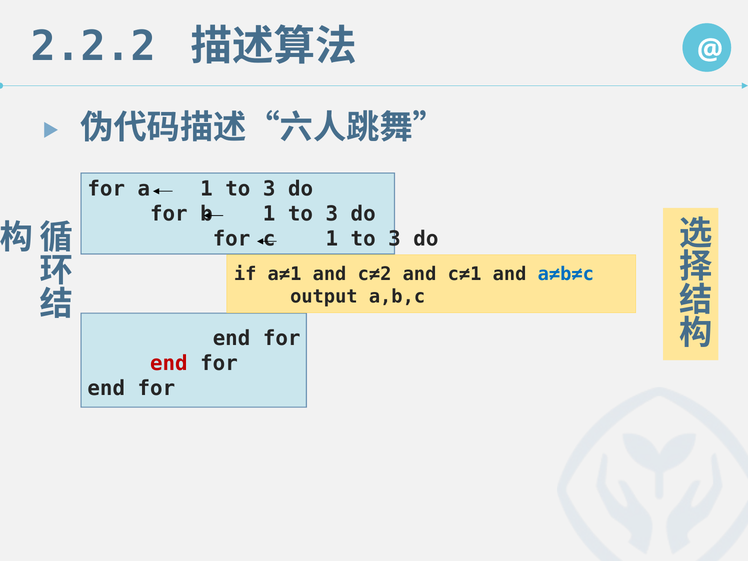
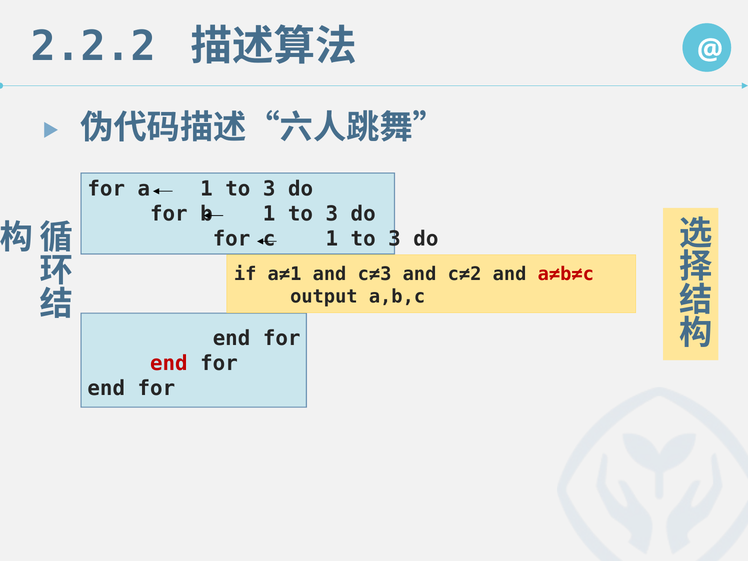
c≠2: c≠2 -> c≠3
c≠1: c≠1 -> c≠2
a≠b≠c colour: blue -> red
